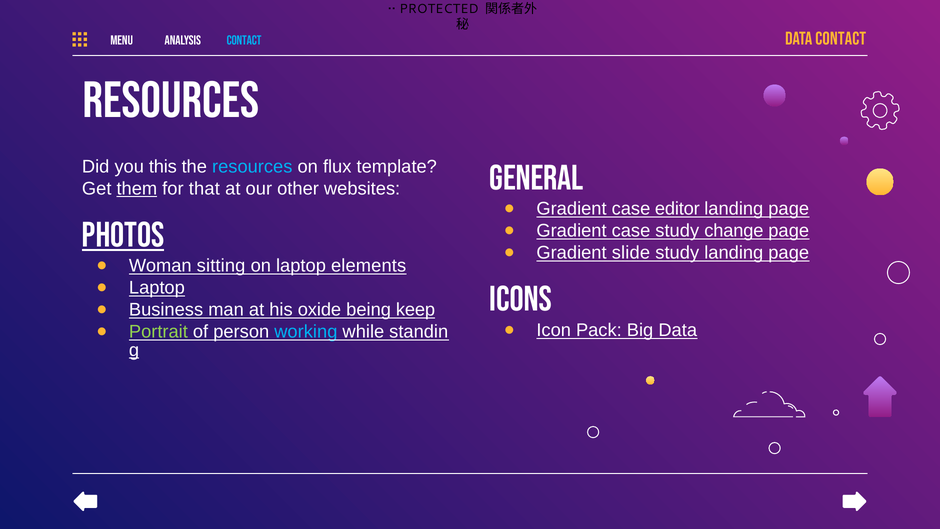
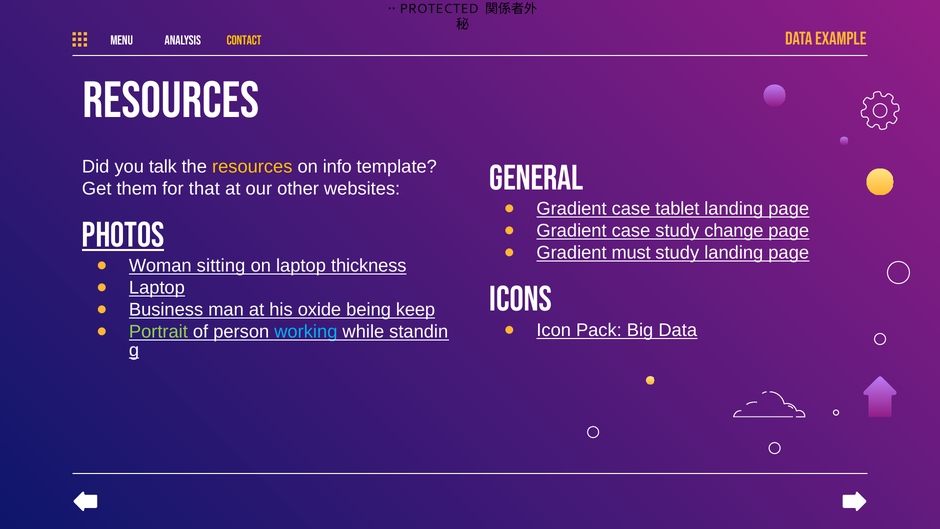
Data CONTACT: CONTACT -> EXAMPLE
CONTACT at (244, 40) colour: light blue -> yellow
this: this -> talk
resources at (252, 166) colour: light blue -> yellow
flux: flux -> info
them underline: present -> none
editor: editor -> tablet
slide: slide -> must
elements: elements -> thickness
